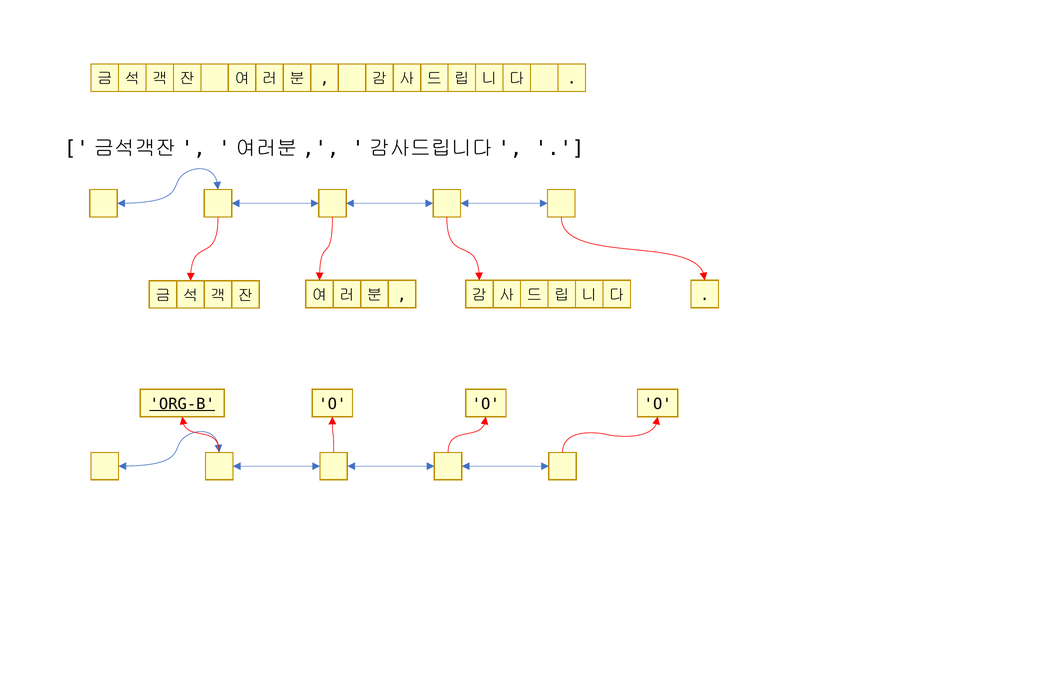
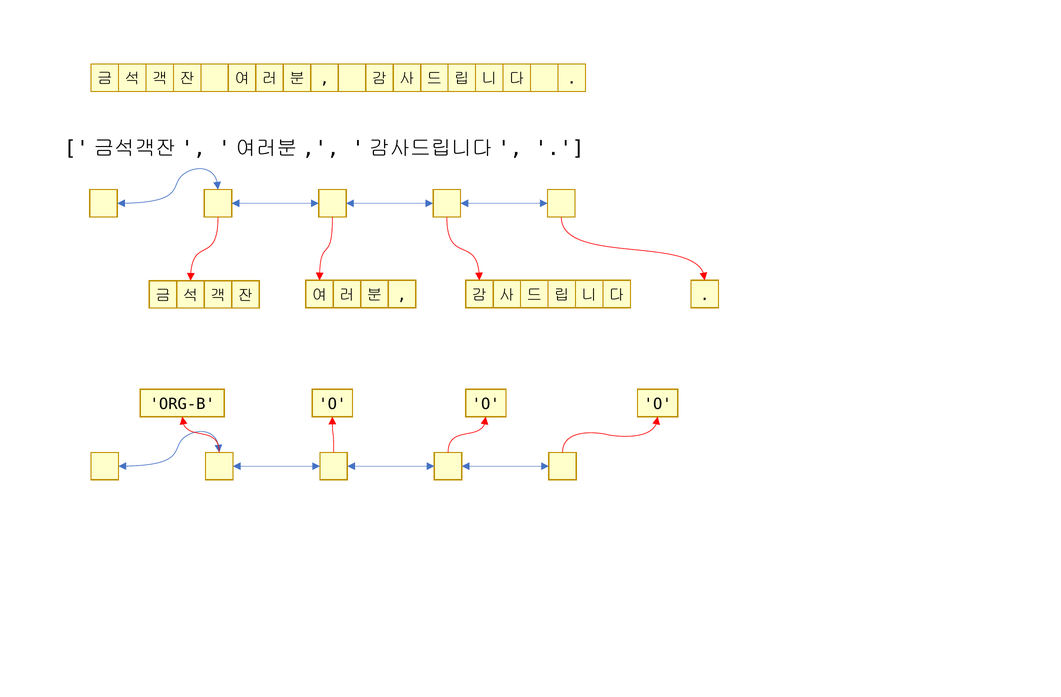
ORG-B underline: present -> none
